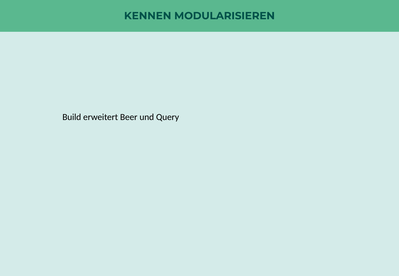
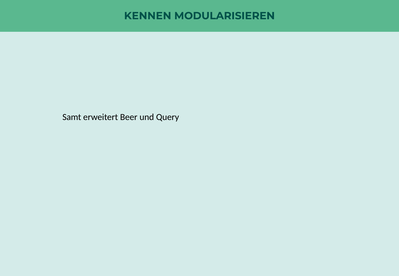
Build: Build -> Samt
